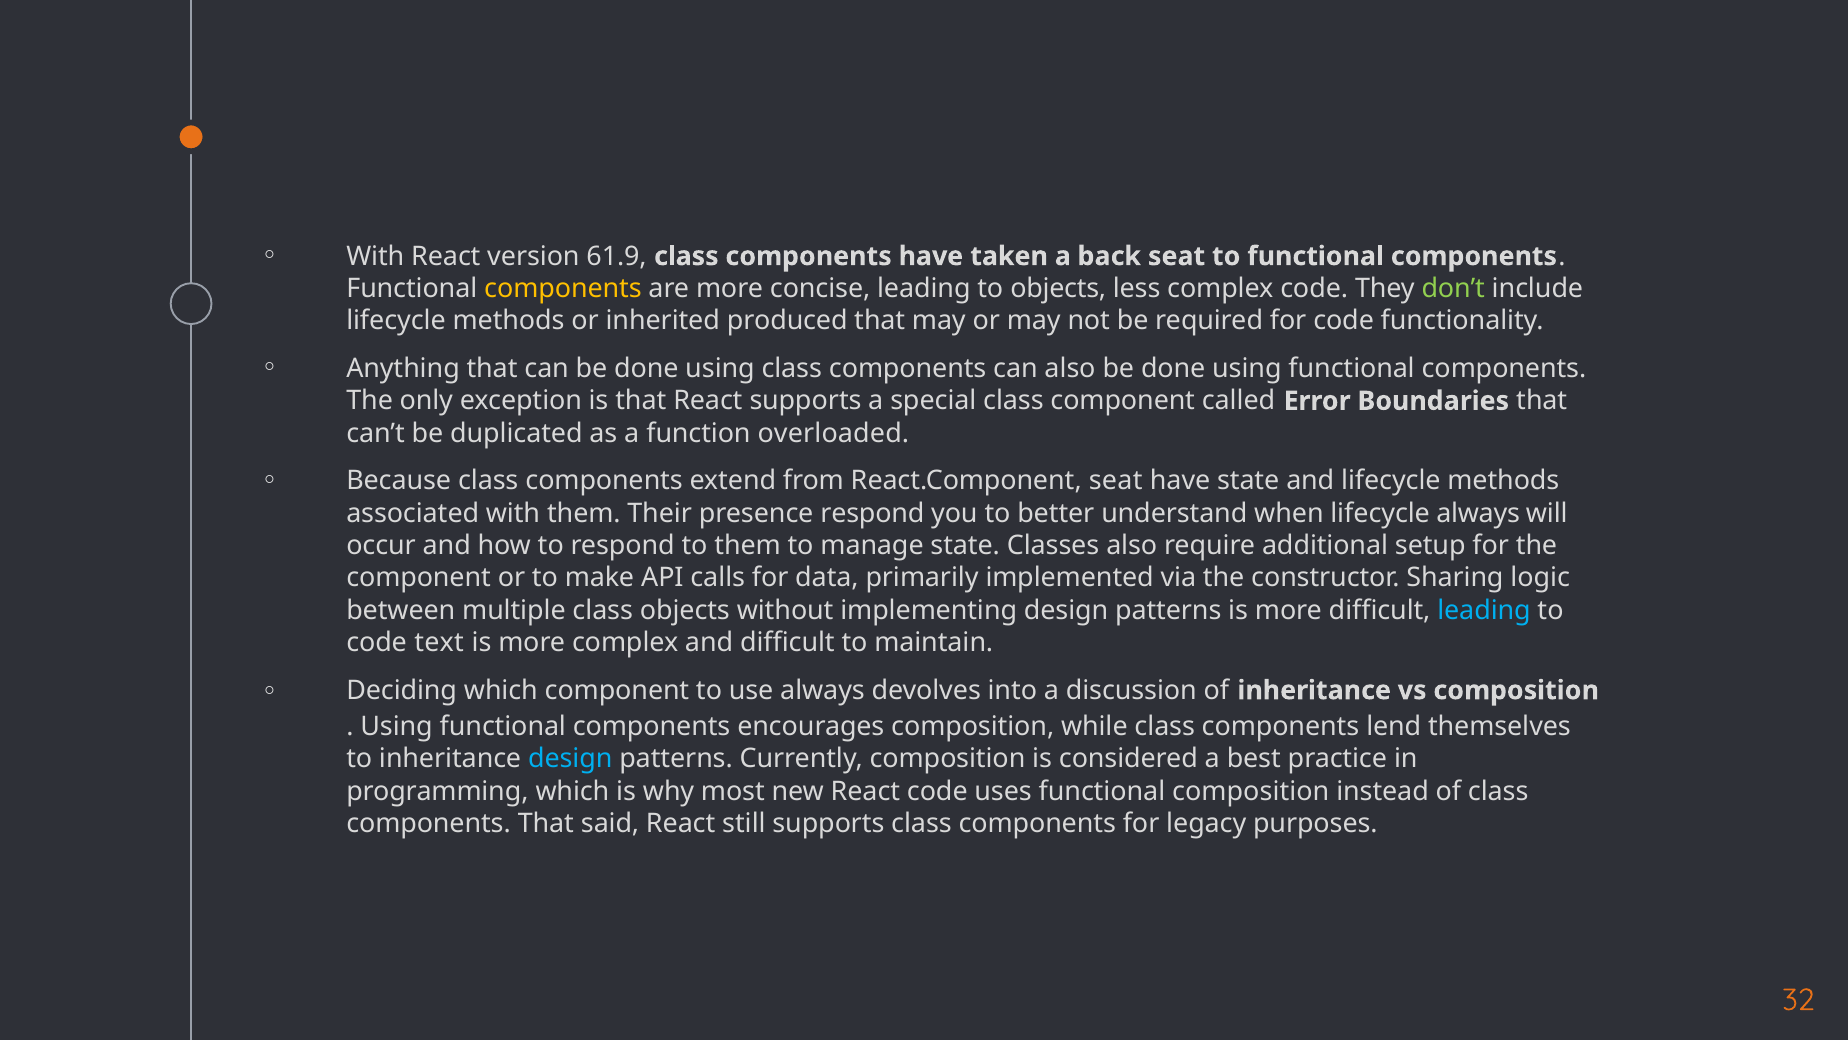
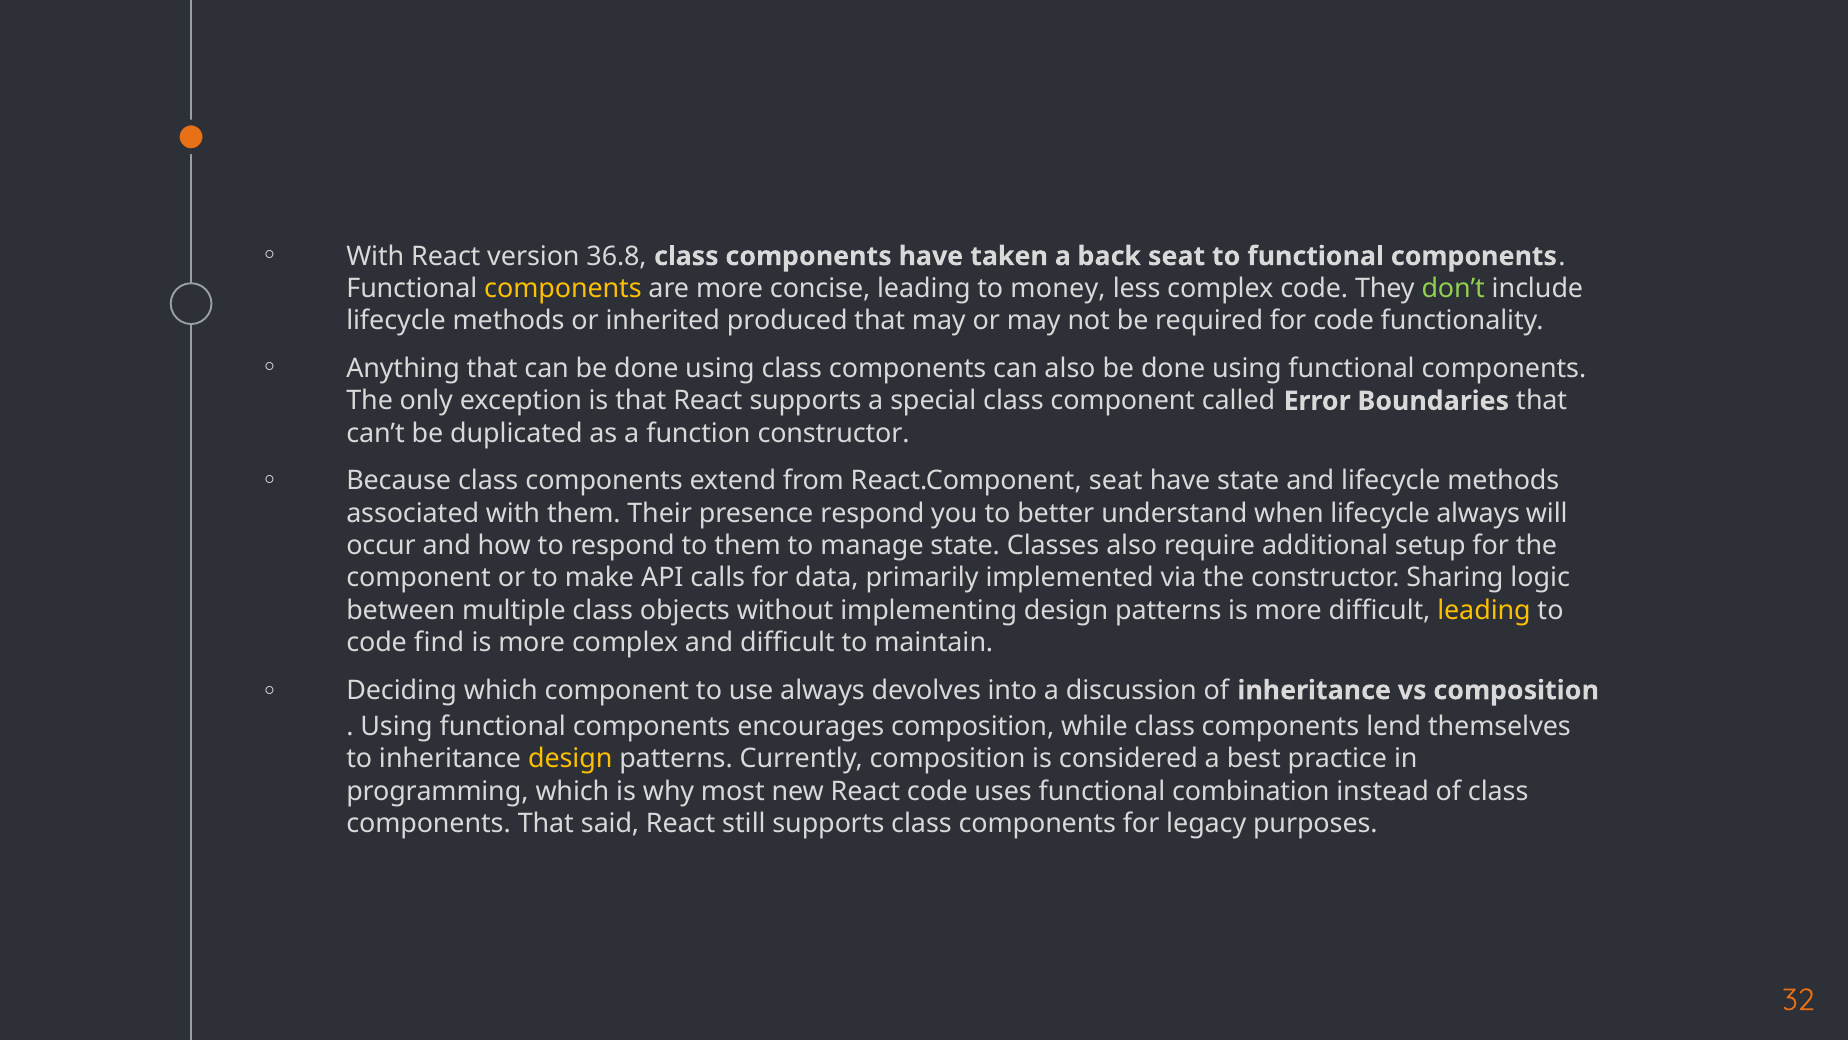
61.9: 61.9 -> 36.8
to objects: objects -> money
function overloaded: overloaded -> constructor
leading at (1484, 610) colour: light blue -> yellow
text: text -> find
design at (570, 759) colour: light blue -> yellow
functional composition: composition -> combination
